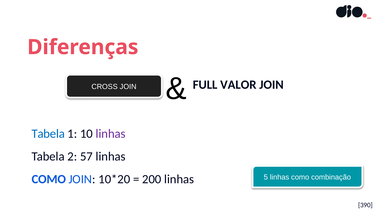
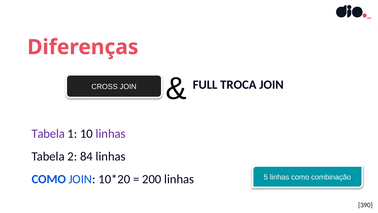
VALOR: VALOR -> TROCA
Tabela at (48, 134) colour: blue -> purple
57: 57 -> 84
